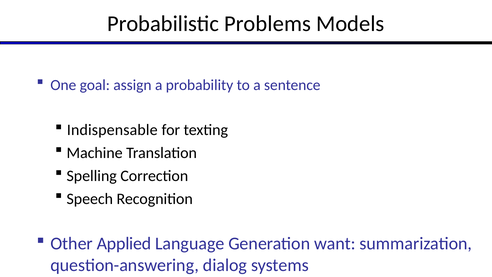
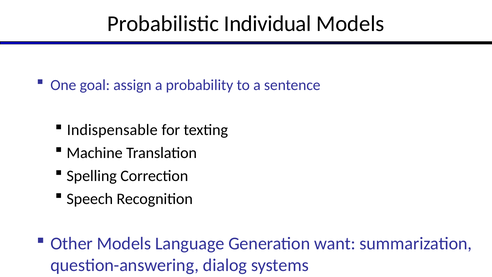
Problems: Problems -> Individual
Other Applied: Applied -> Models
